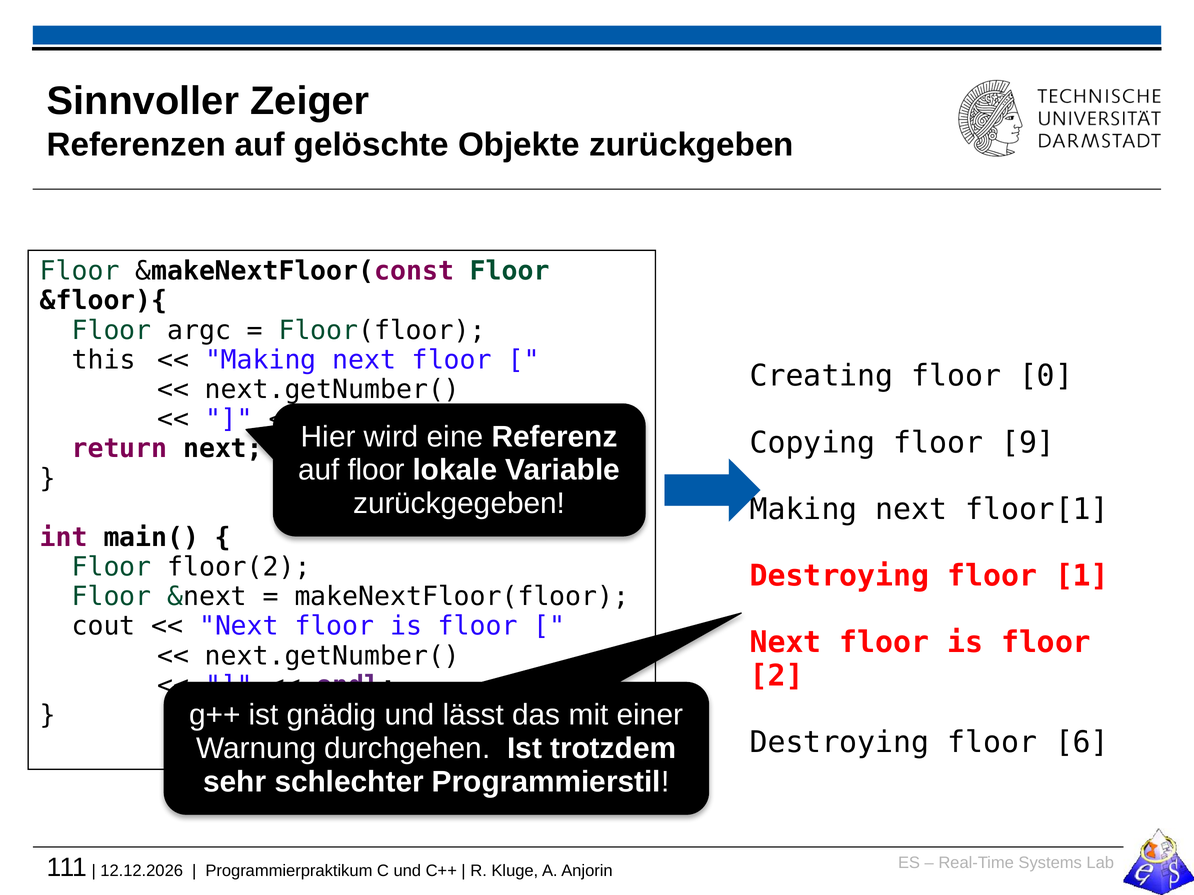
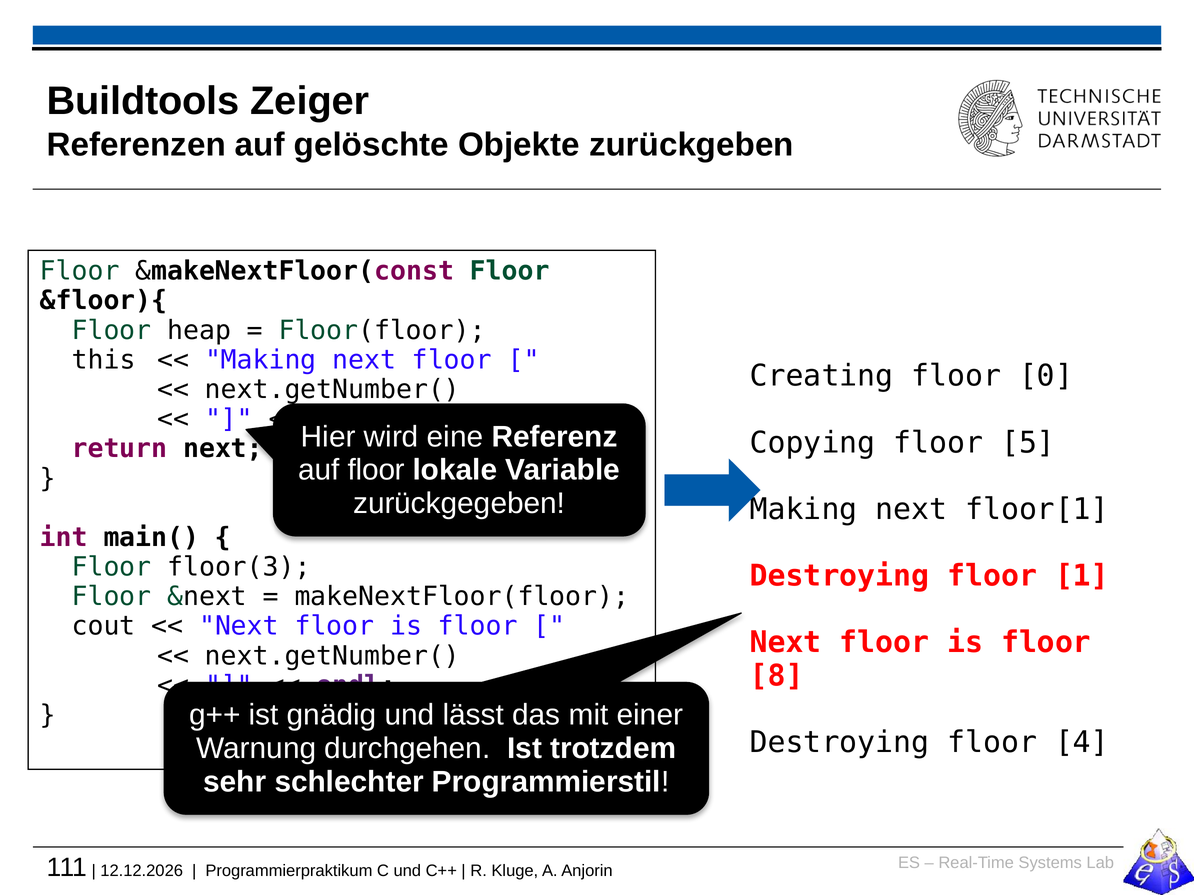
Sinnvoller: Sinnvoller -> Buildtools
argc: argc -> heap
9: 9 -> 5
floor(2: floor(2 -> floor(3
2: 2 -> 8
6: 6 -> 4
